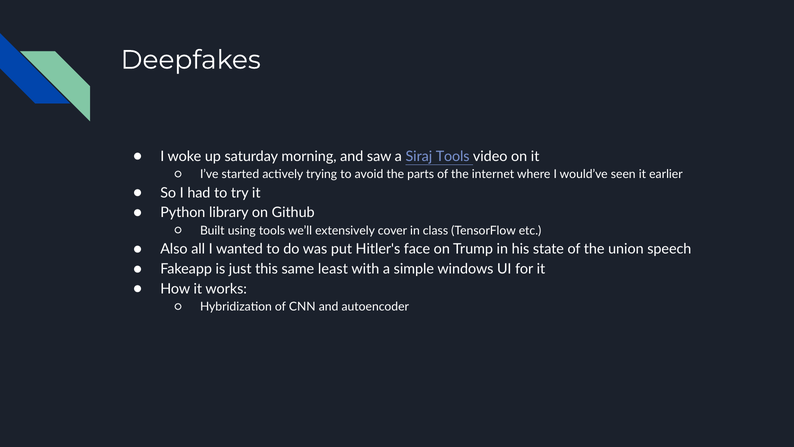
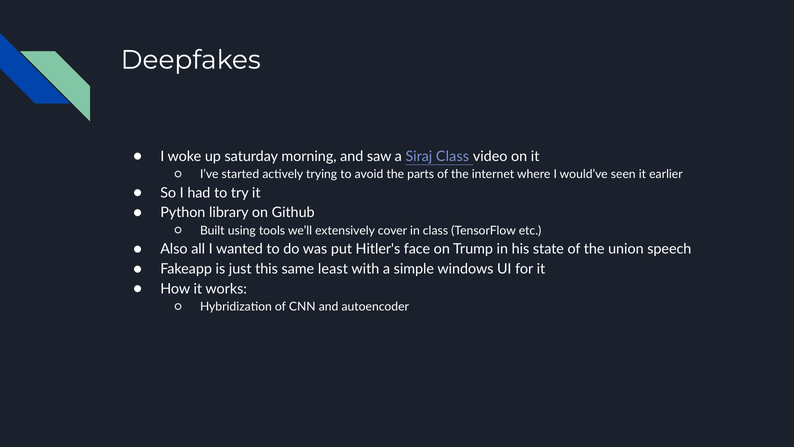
Siraj Tools: Tools -> Class
